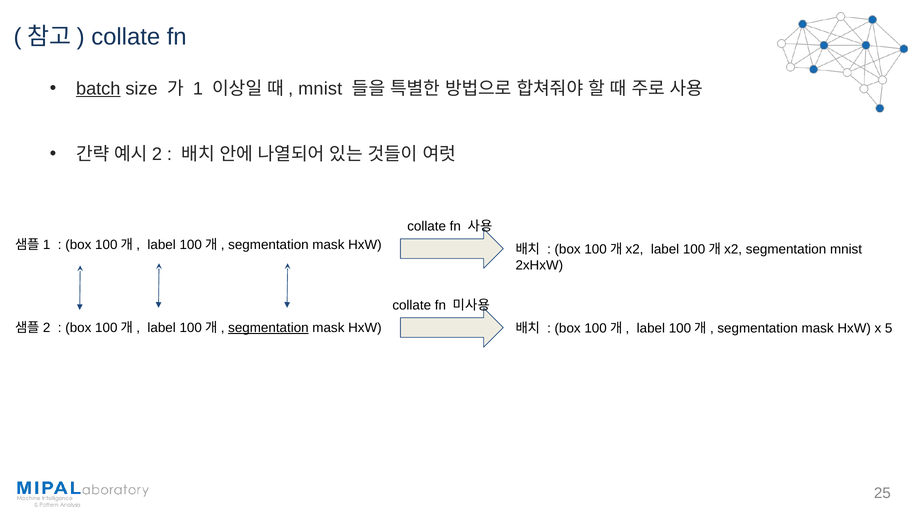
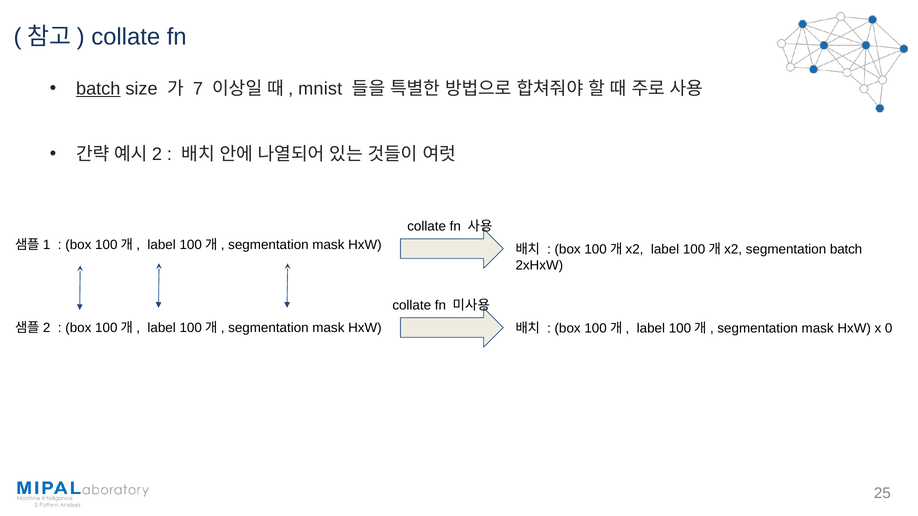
1: 1 -> 7
segmentation mnist: mnist -> batch
segmentation at (268, 328) underline: present -> none
5: 5 -> 0
